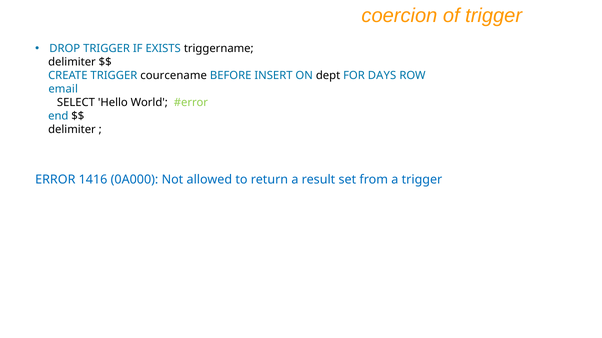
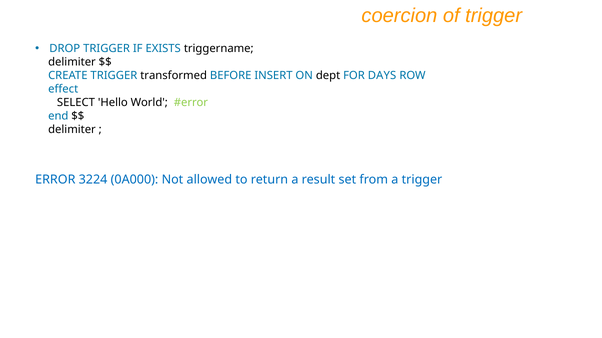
courcename: courcename -> transformed
email: email -> effect
1416: 1416 -> 3224
